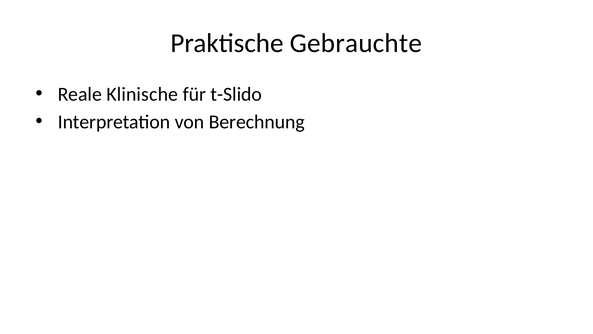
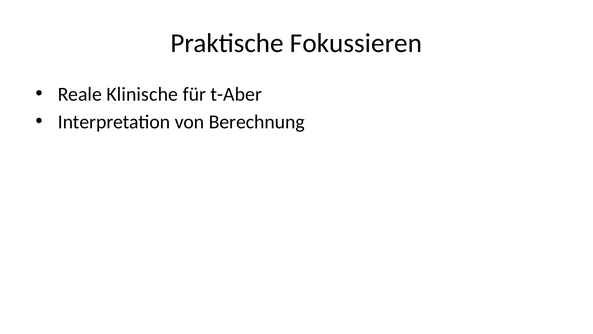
Gebrauchte: Gebrauchte -> Fokussieren
t-Slido: t-Slido -> t-Aber
